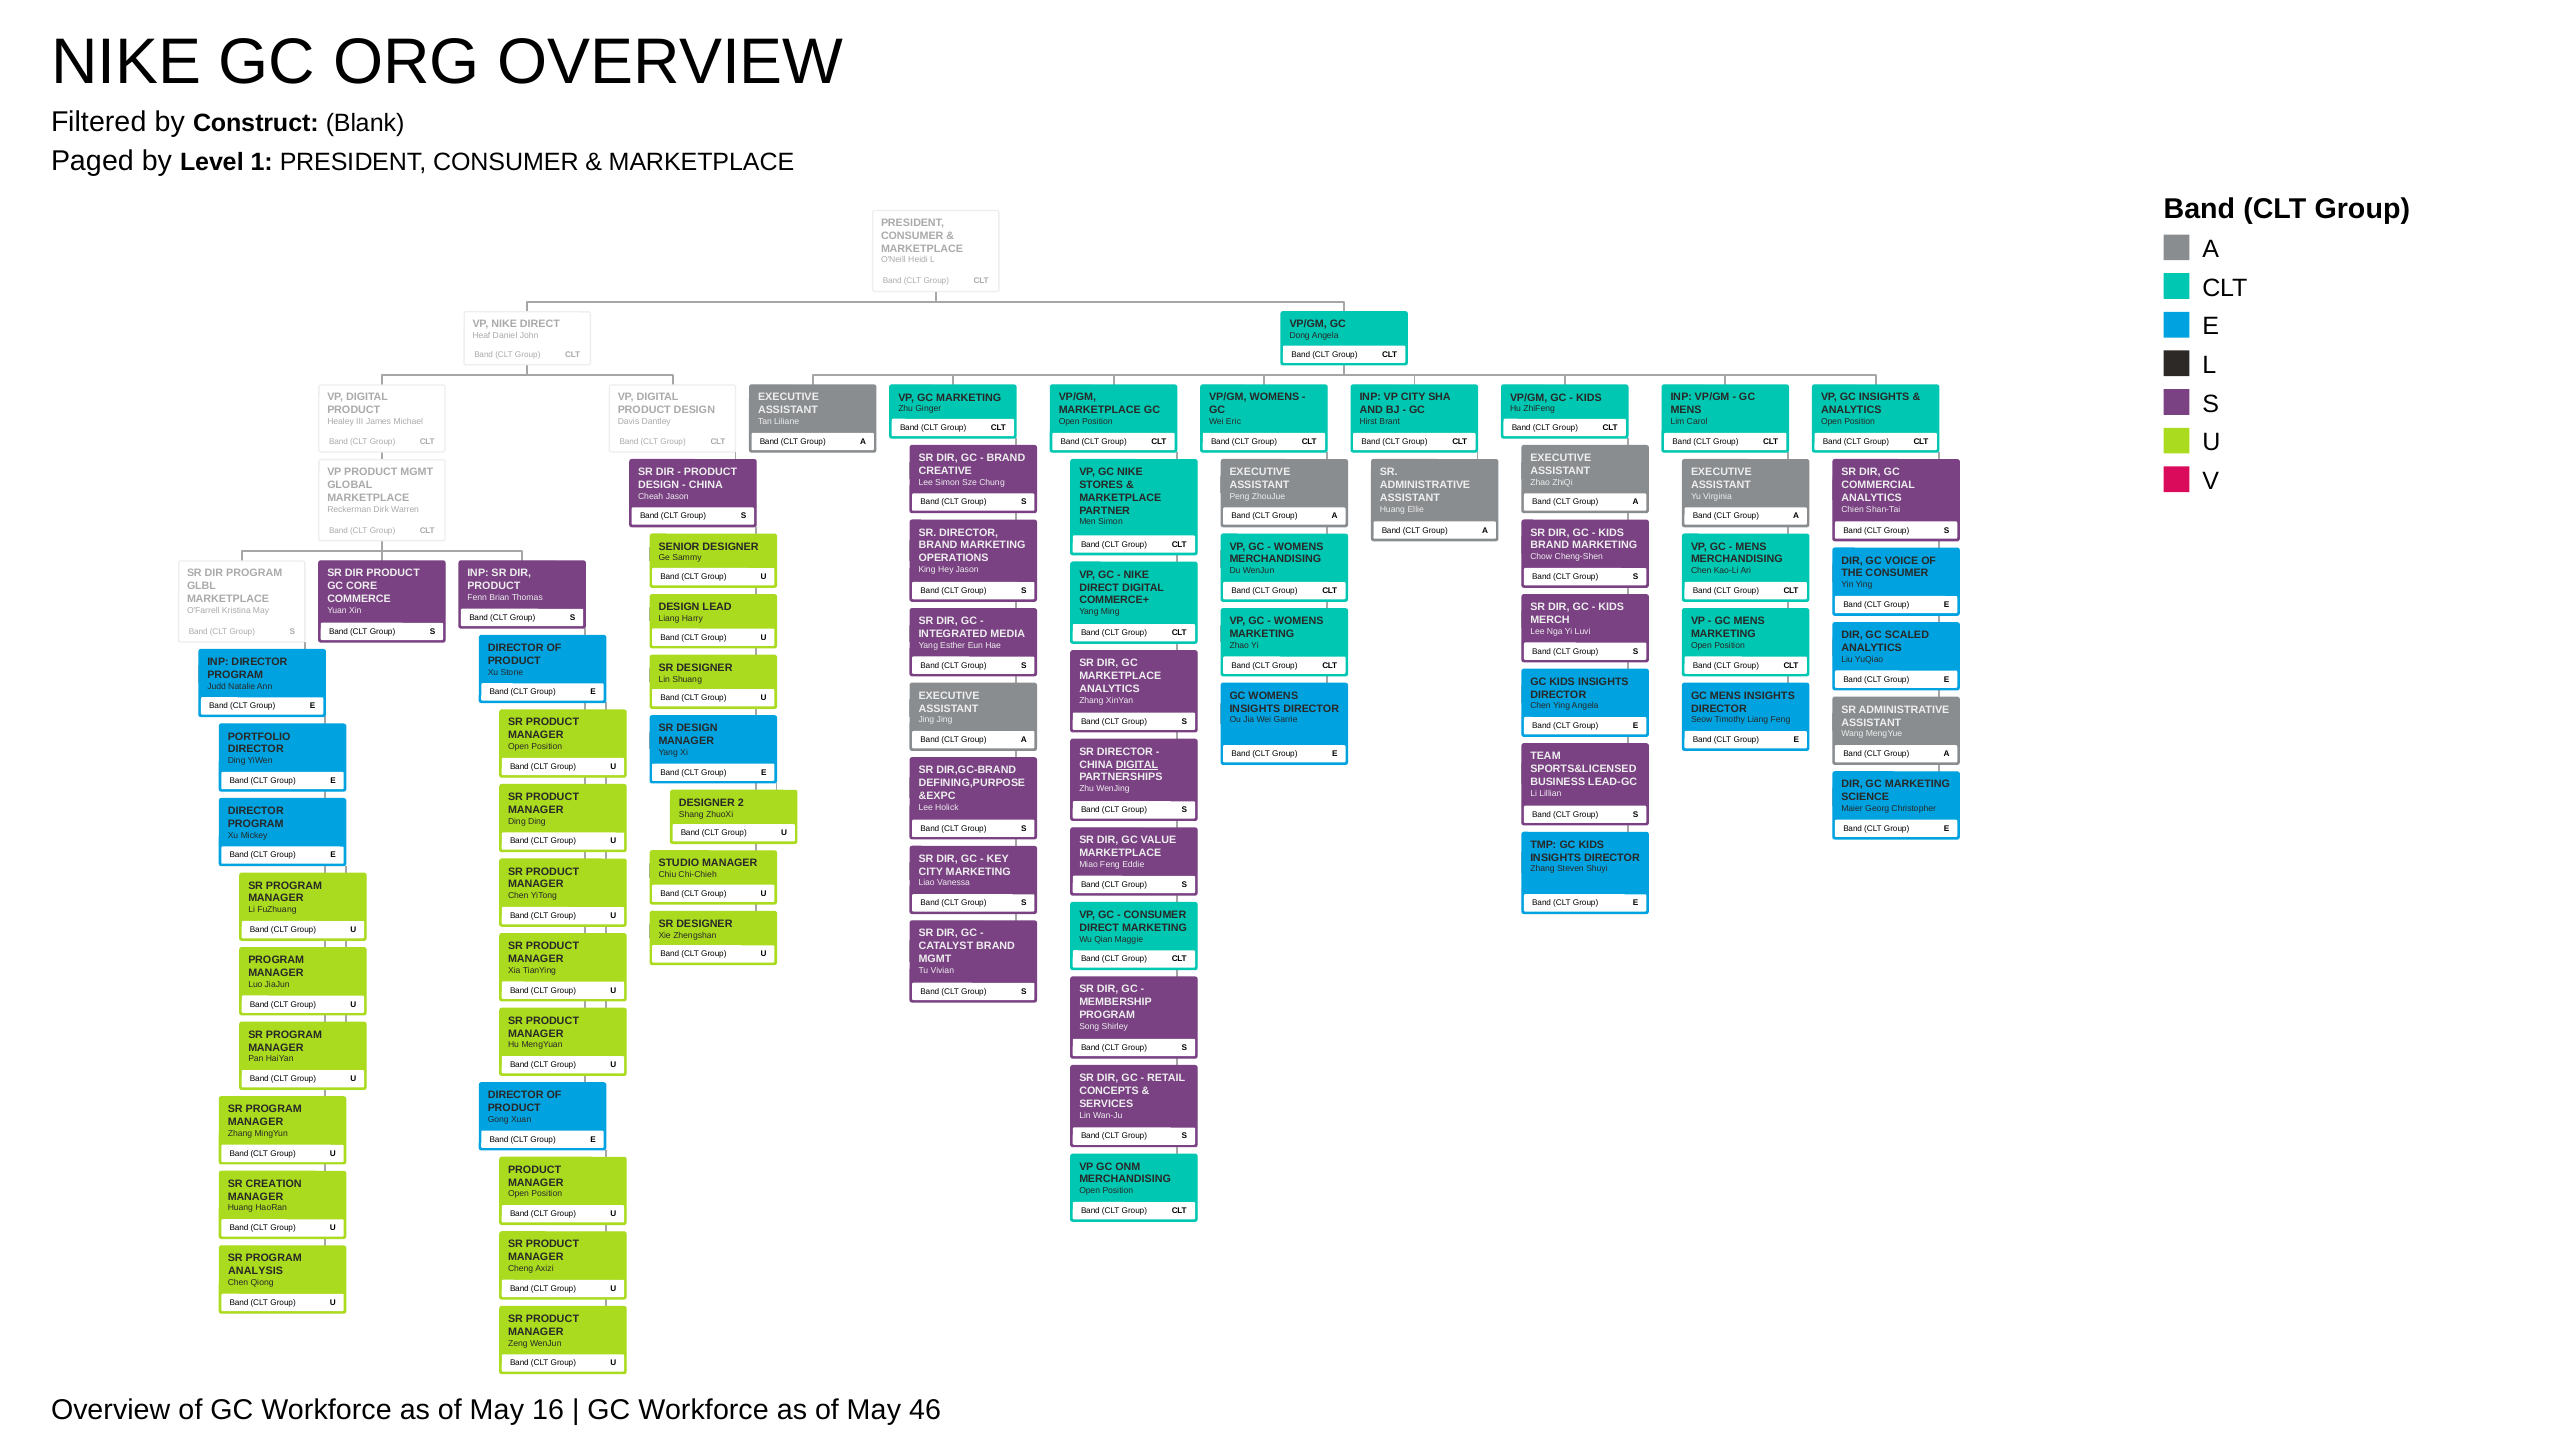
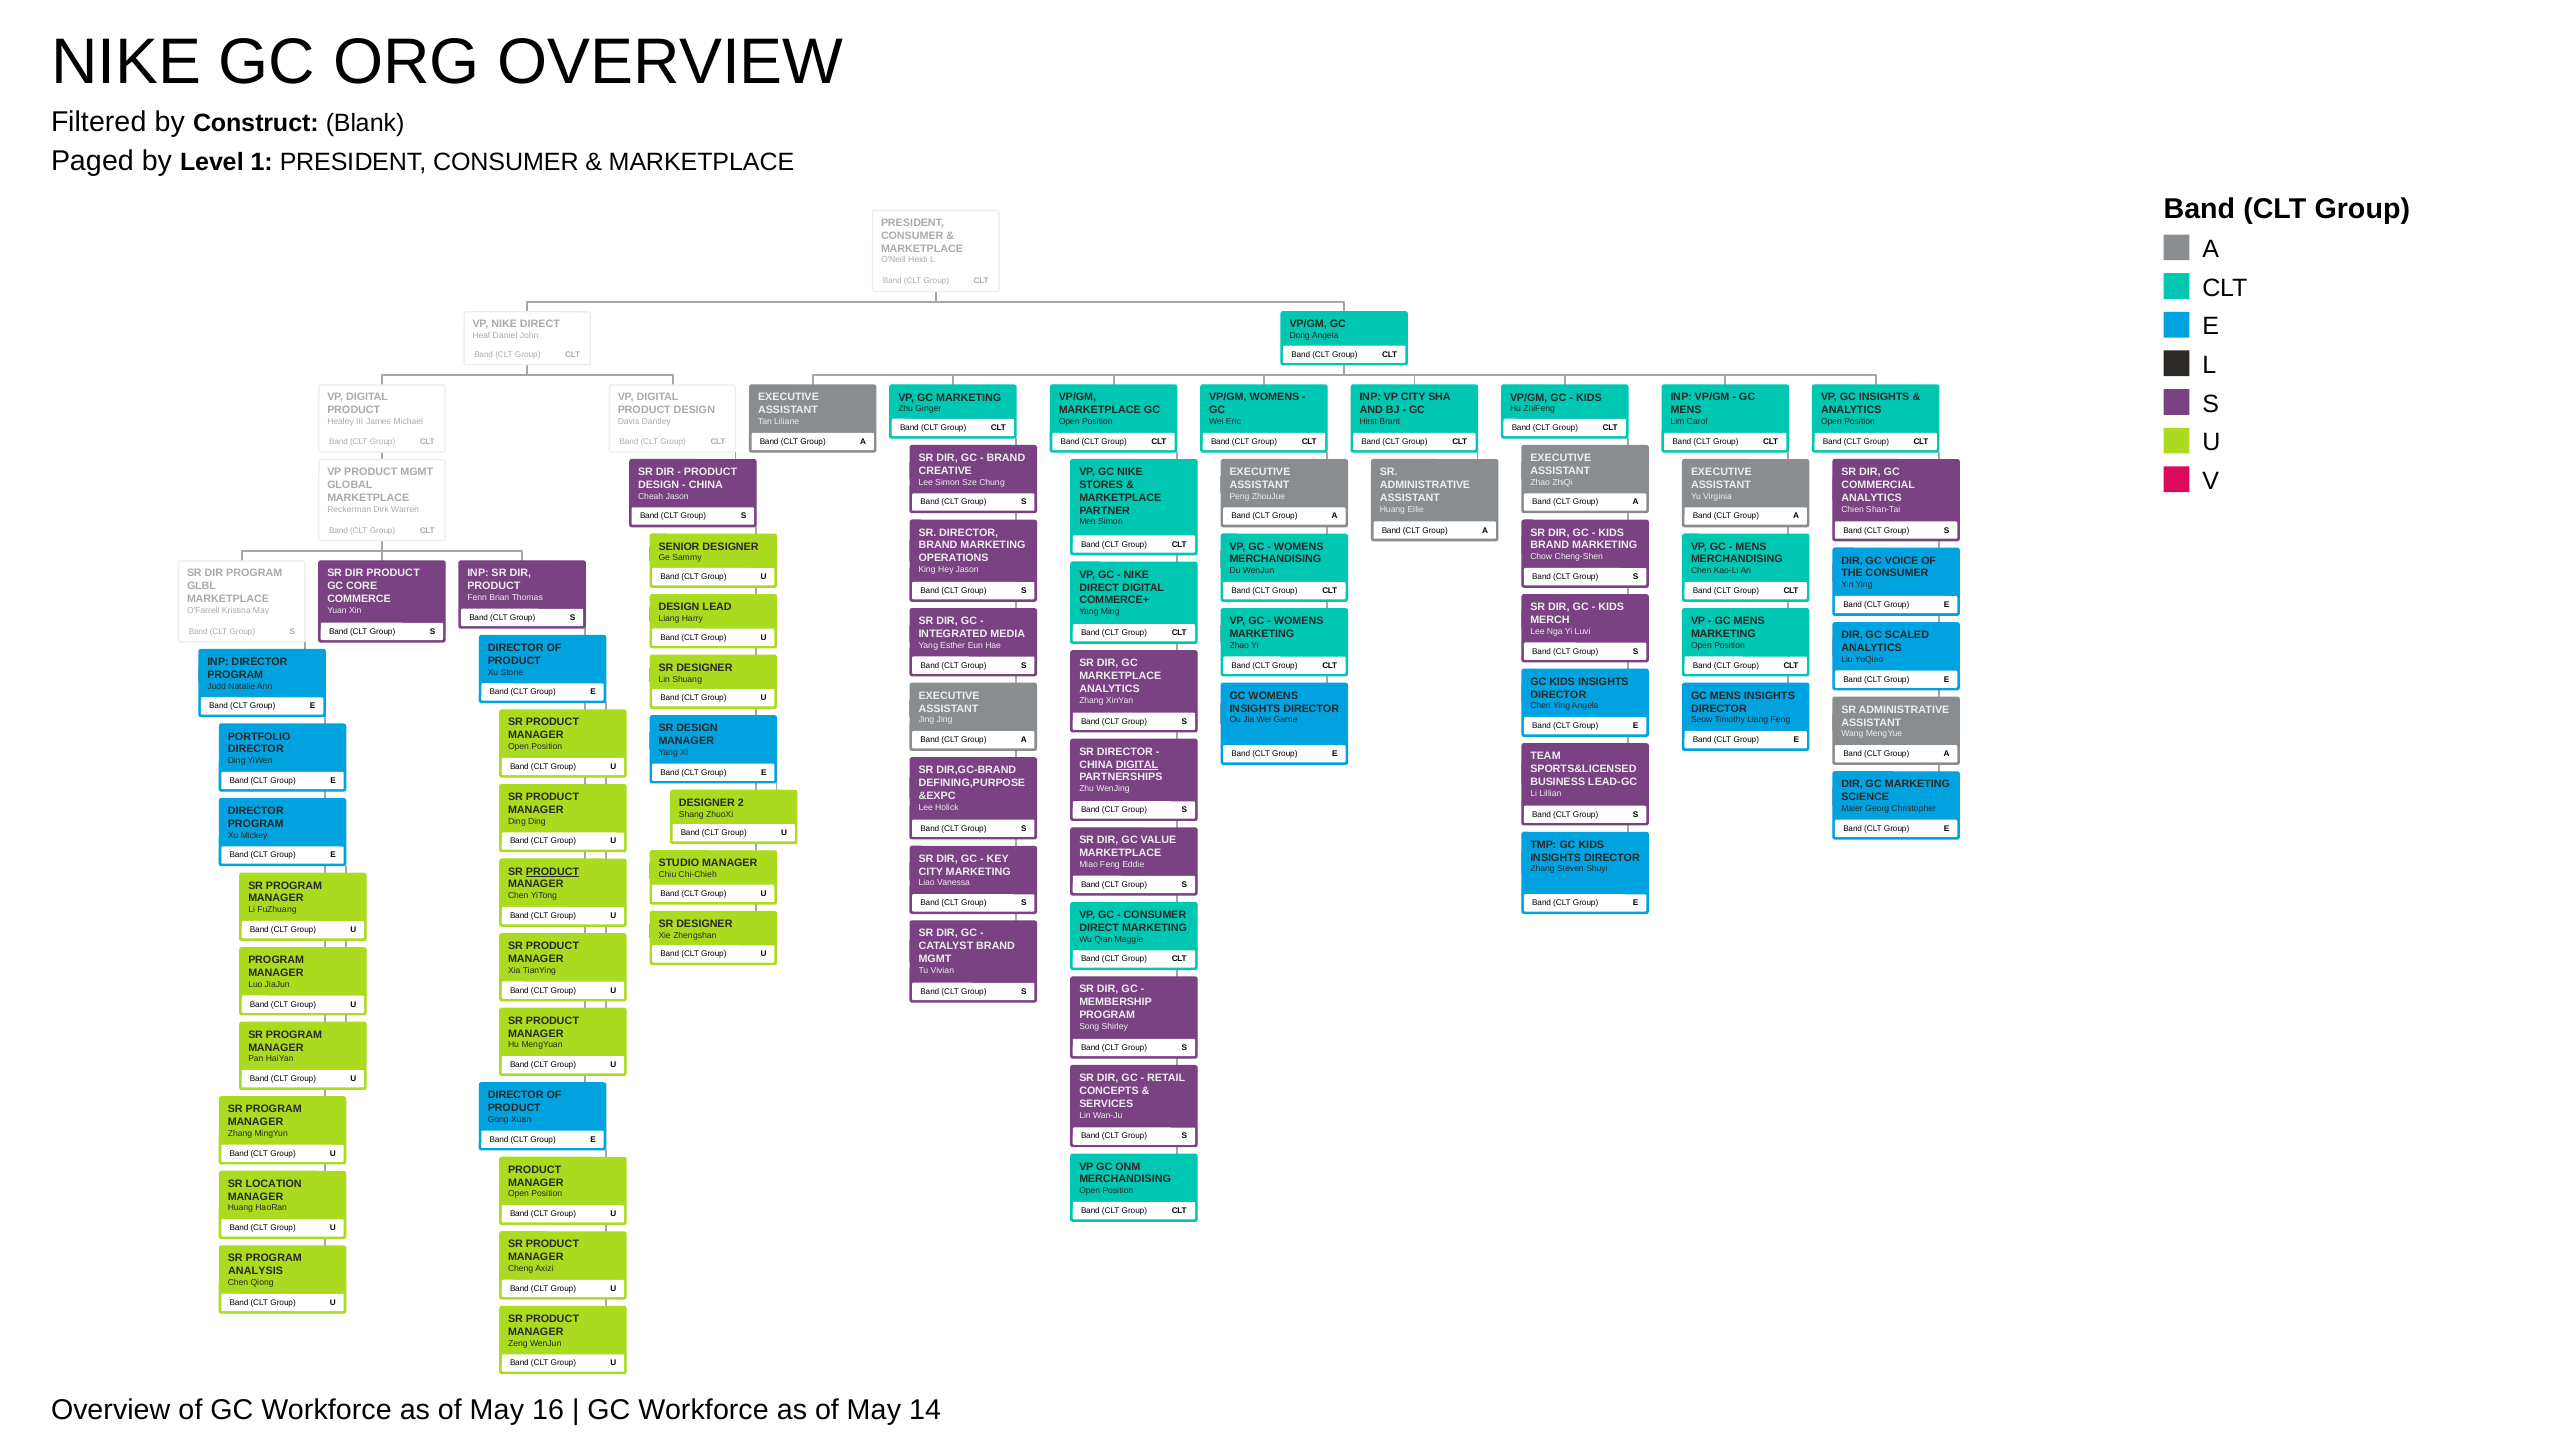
PRODUCT at (553, 872) underline: none -> present
CREATION: CREATION -> LOCATION
46: 46 -> 14
